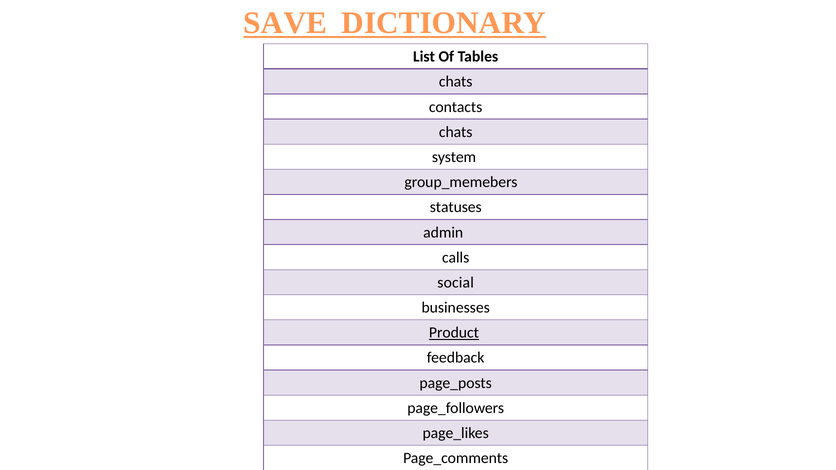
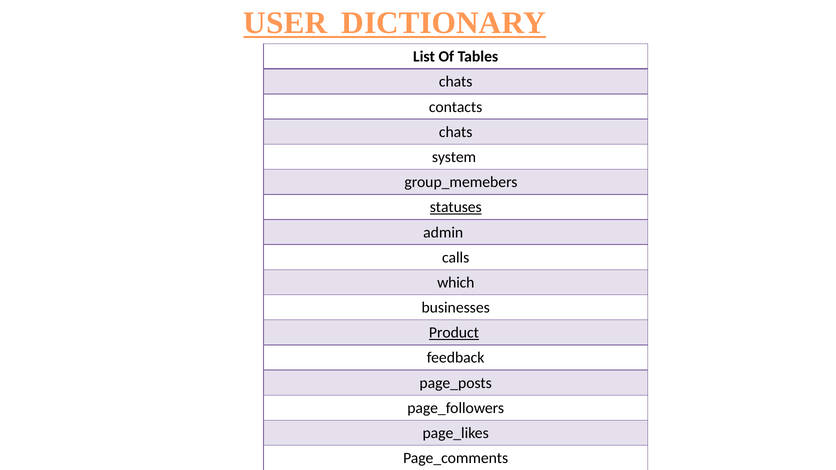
SAVE: SAVE -> USER
statuses underline: none -> present
social: social -> which
